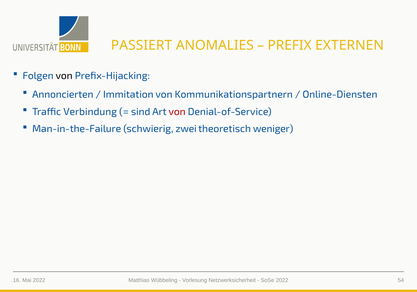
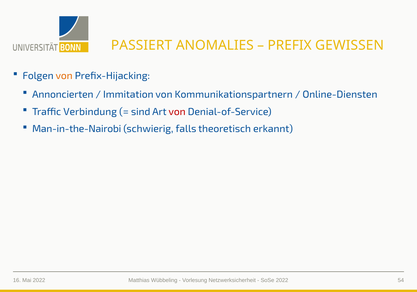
EXTERNEN: EXTERNEN -> GEWISSEN
von at (64, 76) colour: black -> orange
Man-in-the-Failure: Man-in-the-Failure -> Man-in-the-Nairobi
zwei: zwei -> falls
weniger: weniger -> erkannt
